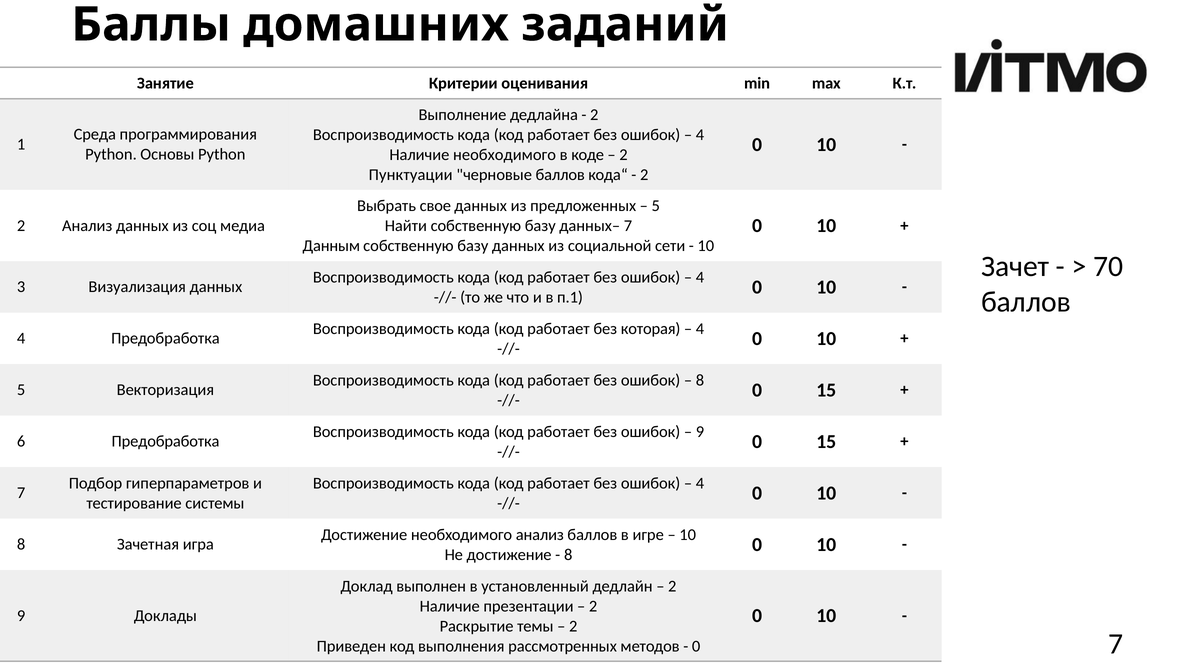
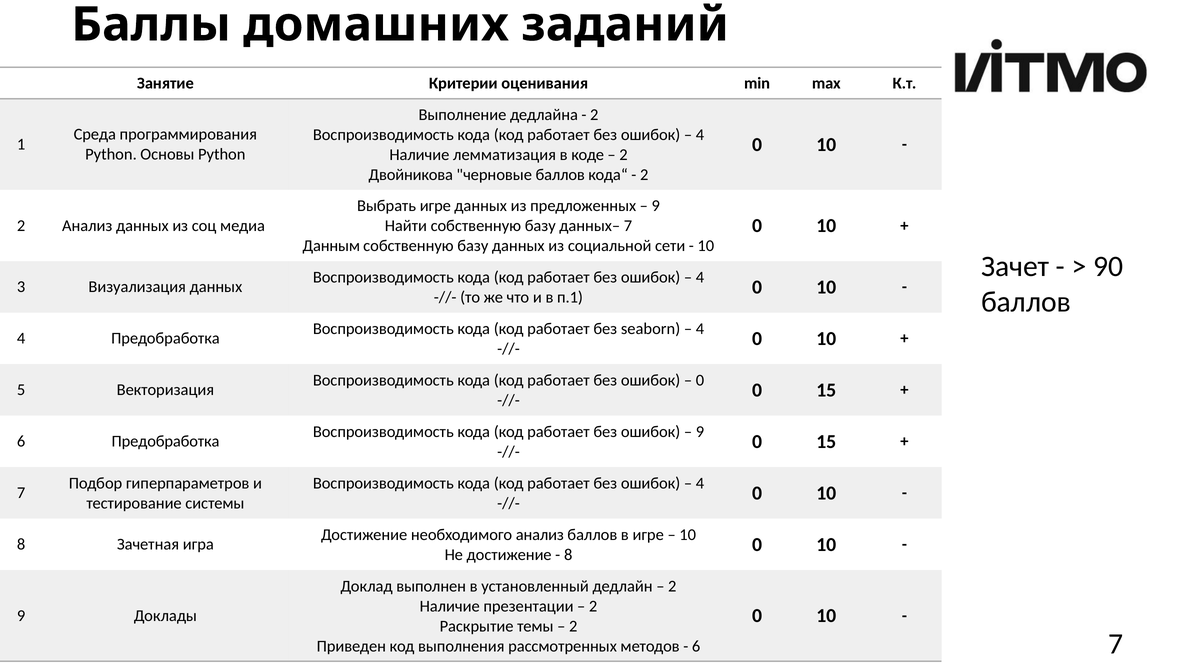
Наличие необходимого: необходимого -> лемматизация
Пунктуации: Пунктуации -> Двойникова
Выбрать свое: свое -> игре
5 at (656, 206): 5 -> 9
70: 70 -> 90
которая: которая -> seaborn
8 at (700, 380): 8 -> 0
0 at (696, 646): 0 -> 6
